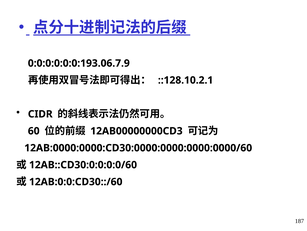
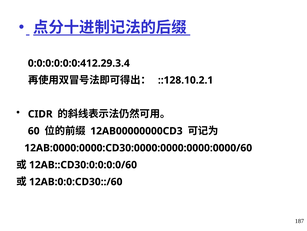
0:0:0:0:0:0:193.06.7.9: 0:0:0:0:0:0:193.06.7.9 -> 0:0:0:0:0:0:412.29.3.4
